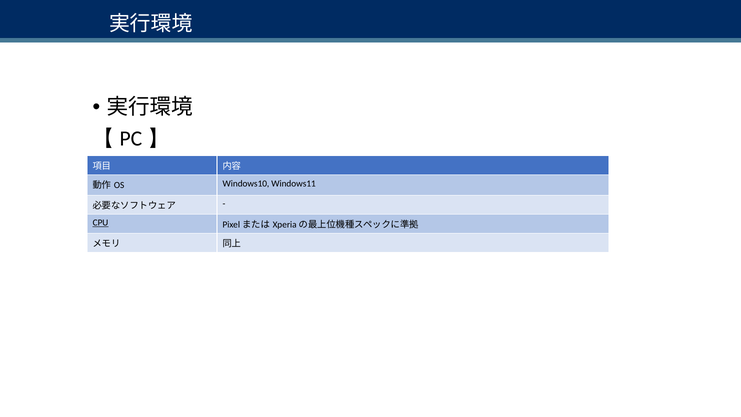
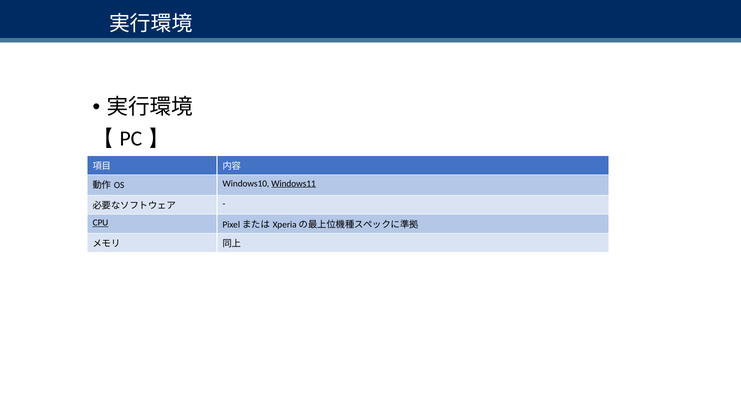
Windows11 underline: none -> present
